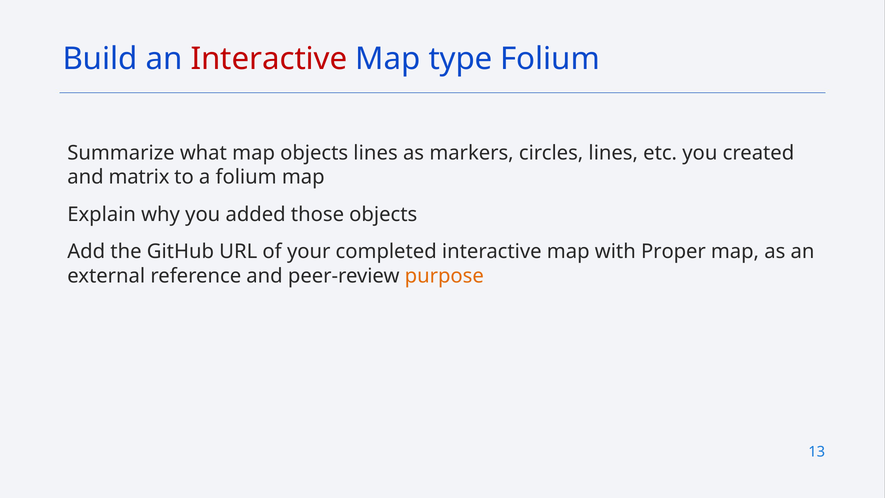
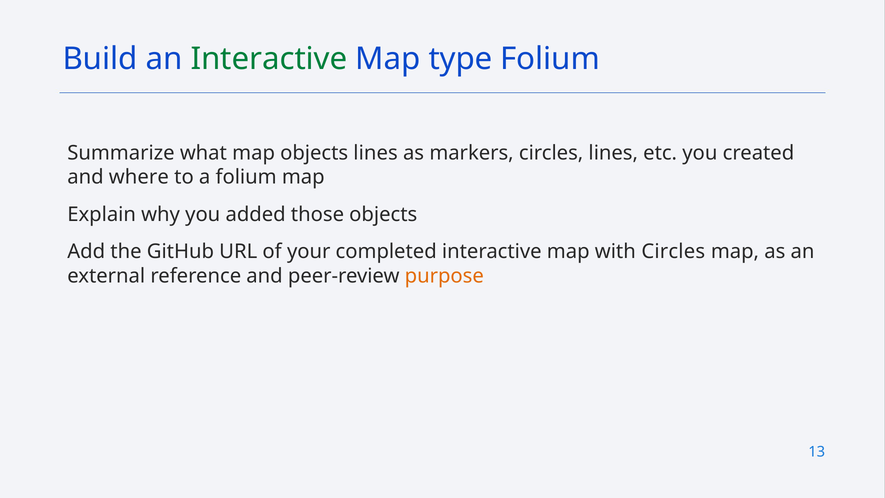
Interactive at (269, 59) colour: red -> green
matrix: matrix -> where
with Proper: Proper -> Circles
